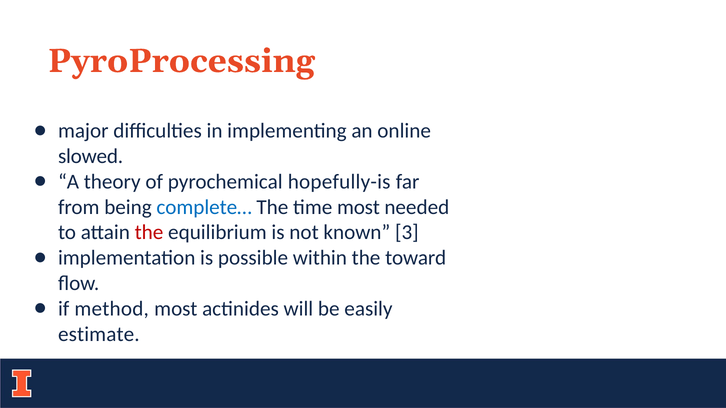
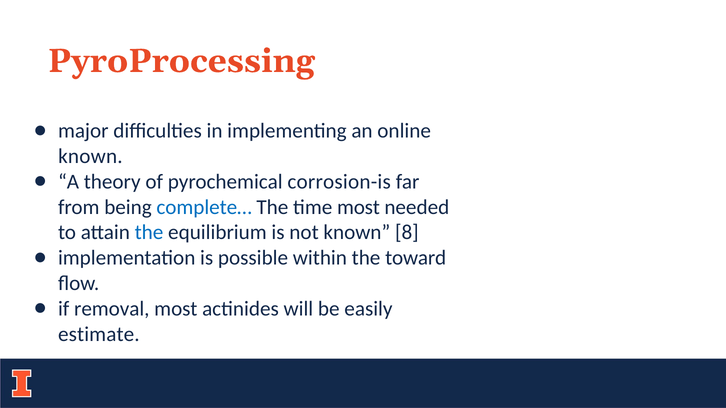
slowed at (91, 156): slowed -> known
hopefully-is: hopefully-is -> corrosion-is
the at (149, 233) colour: red -> blue
3: 3 -> 8
method: method -> removal
